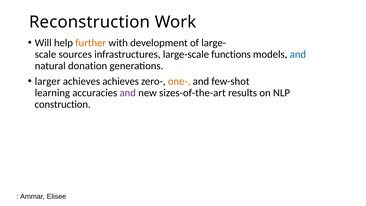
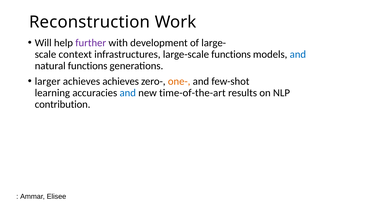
further colour: orange -> purple
sources: sources -> context
natural donation: donation -> functions
and at (128, 93) colour: purple -> blue
sizes-of-the-art: sizes-of-the-art -> time-of-the-art
construction: construction -> contribution
